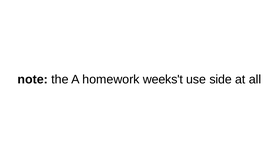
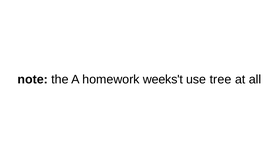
side: side -> tree
